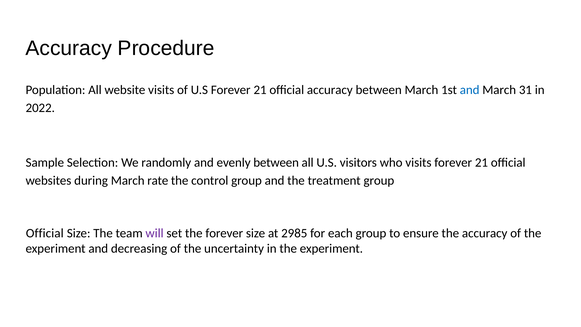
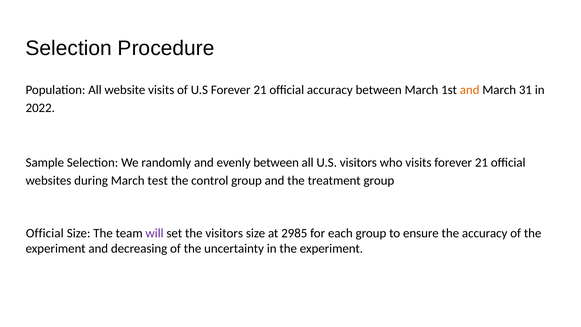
Accuracy at (69, 48): Accuracy -> Selection
and at (470, 90) colour: blue -> orange
rate: rate -> test
the forever: forever -> visitors
